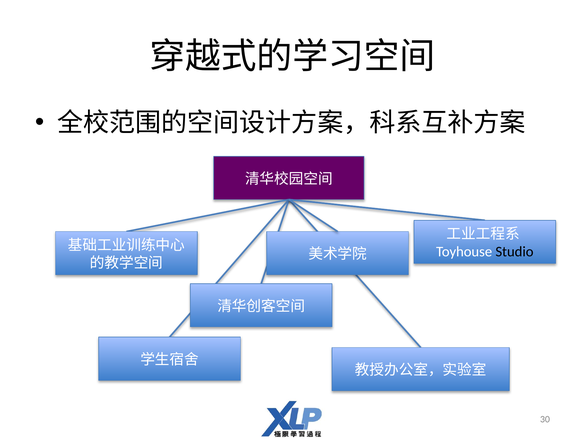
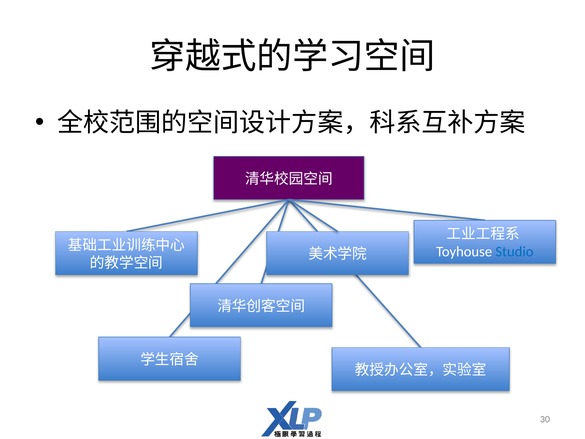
Studio colour: black -> blue
